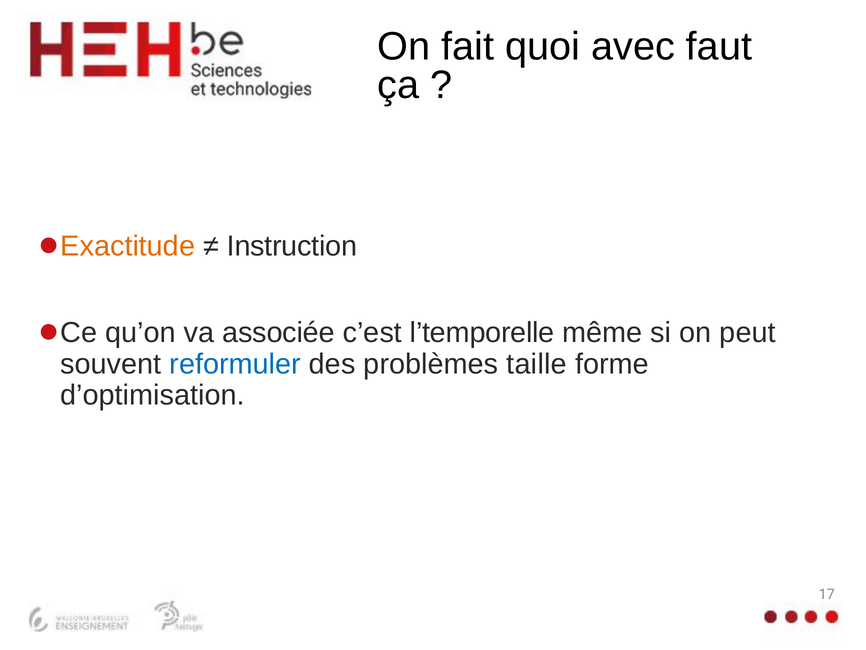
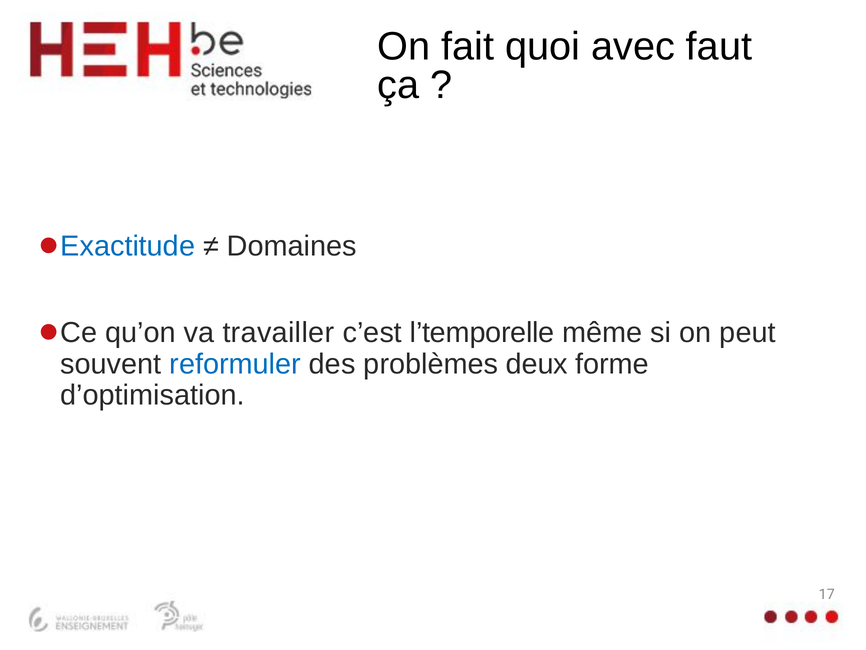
Exactitude colour: orange -> blue
Instruction: Instruction -> Domaines
associée: associée -> travailler
taille: taille -> deux
